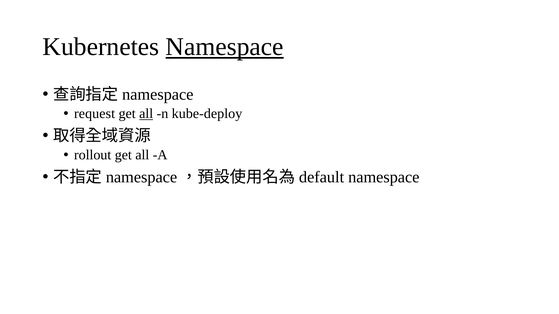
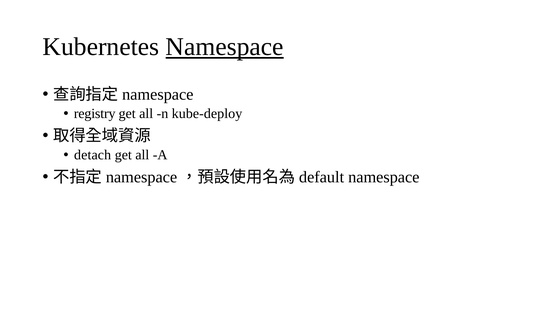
request: request -> registry
all at (146, 114) underline: present -> none
rollout: rollout -> detach
